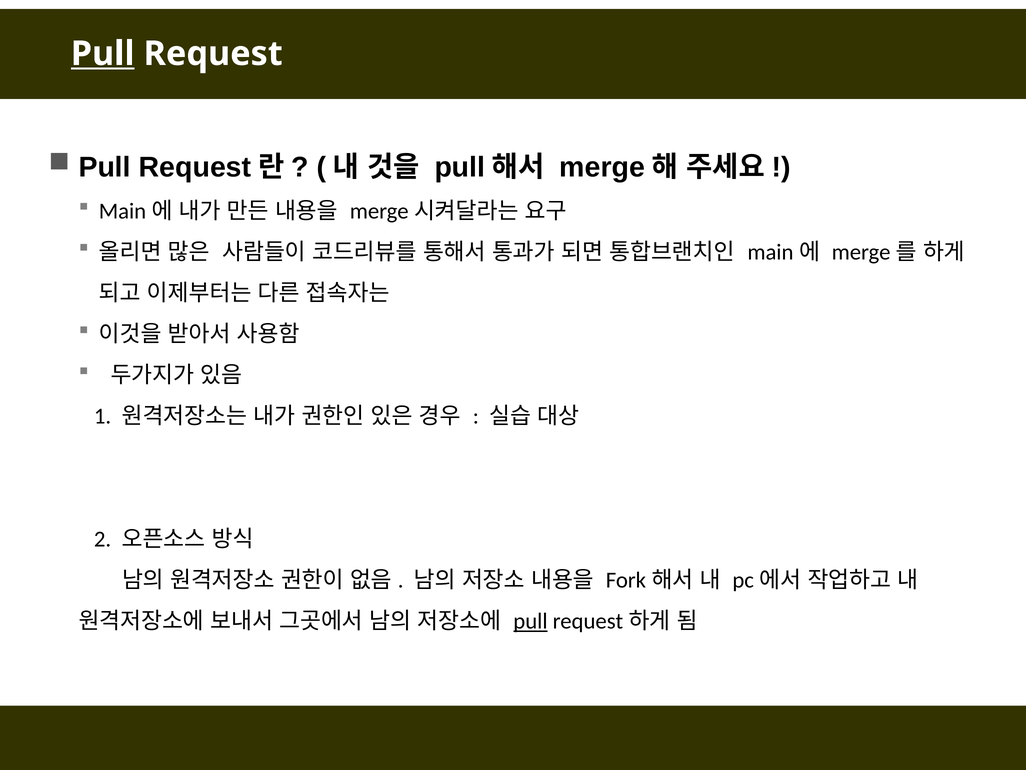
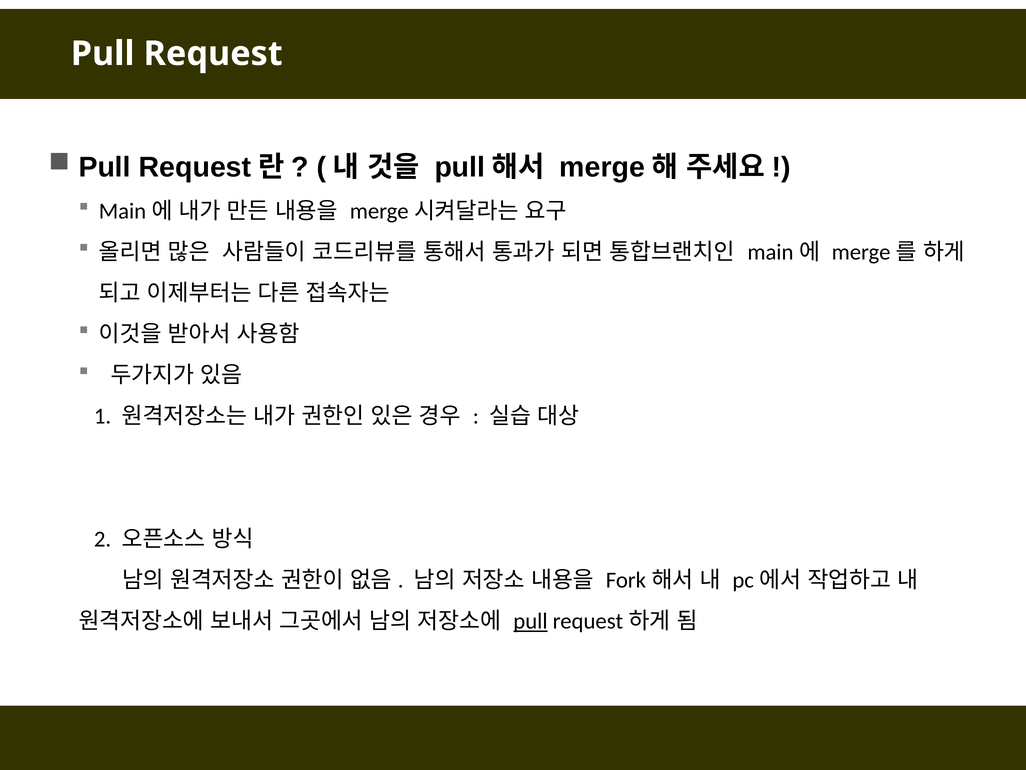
Pull at (103, 54) underline: present -> none
